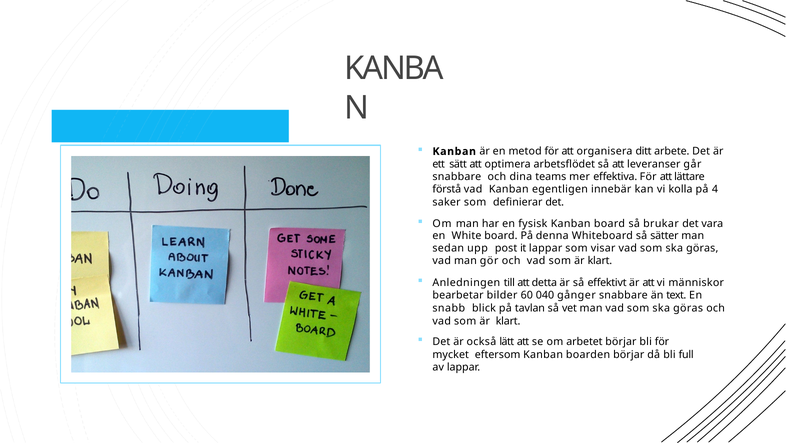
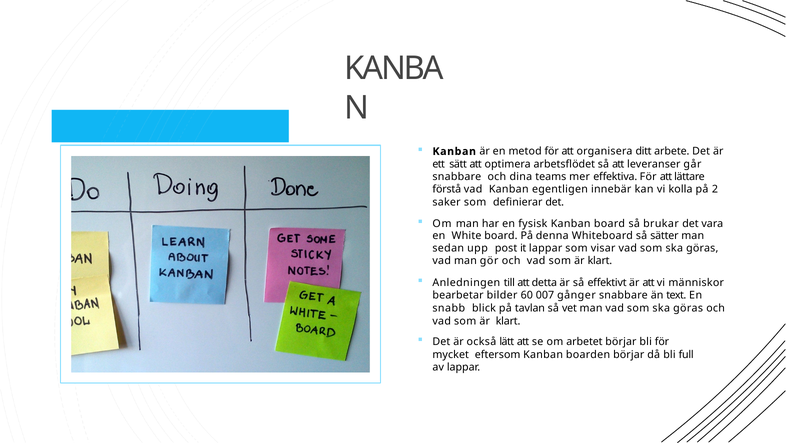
4: 4 -> 2
040: 040 -> 007
